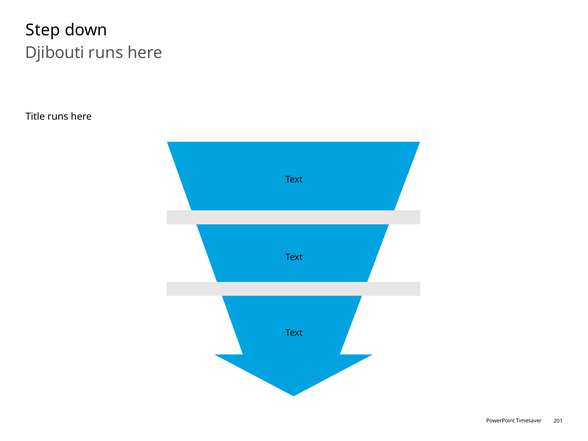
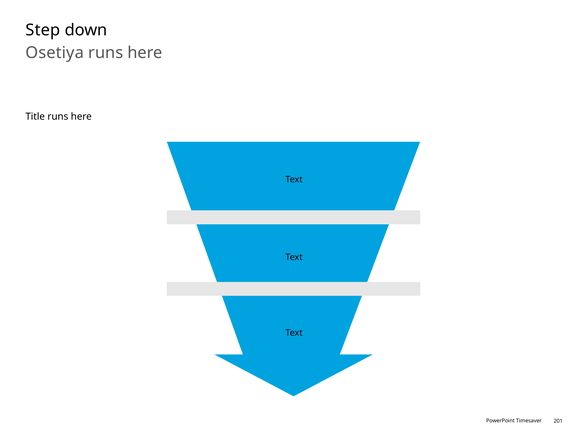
Djibouti: Djibouti -> Osetiya
